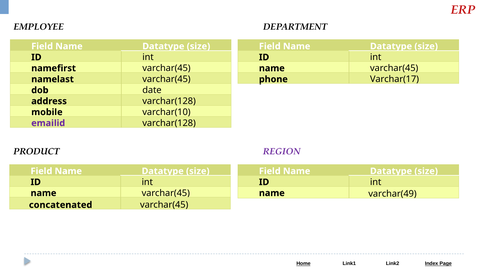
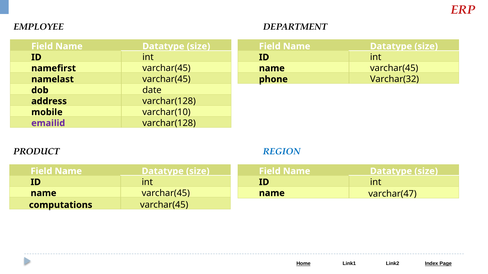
Varchar(17: Varchar(17 -> Varchar(32
REGION colour: purple -> blue
varchar(49: varchar(49 -> varchar(47
concatenated: concatenated -> computations
